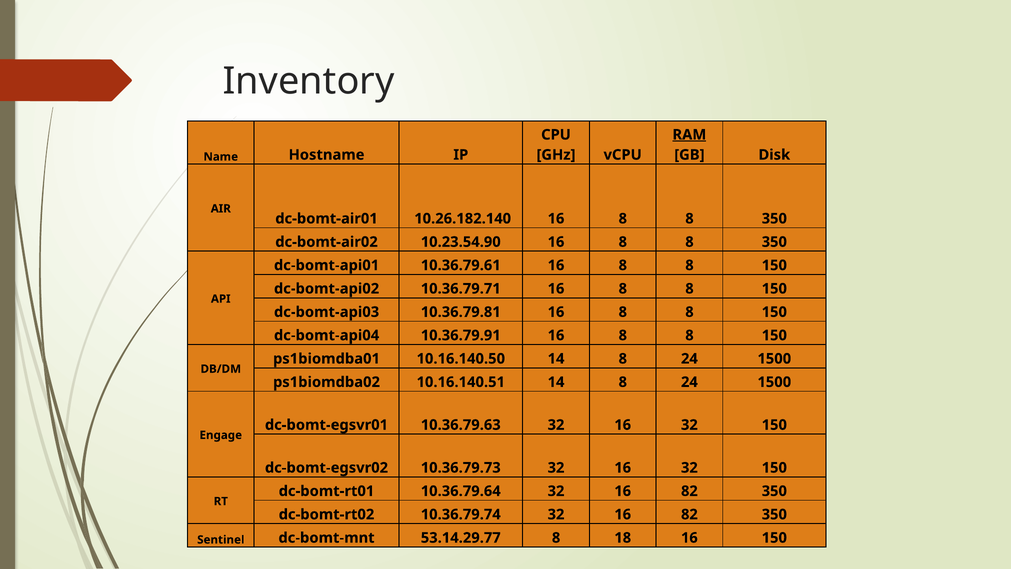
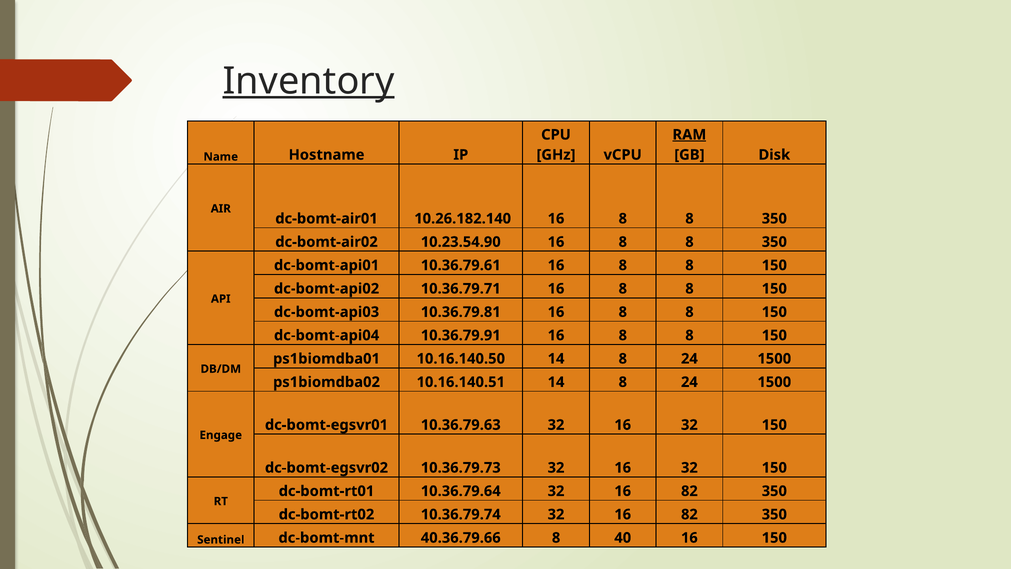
Inventory underline: none -> present
53.14.29.77: 53.14.29.77 -> 40.36.79.66
18: 18 -> 40
